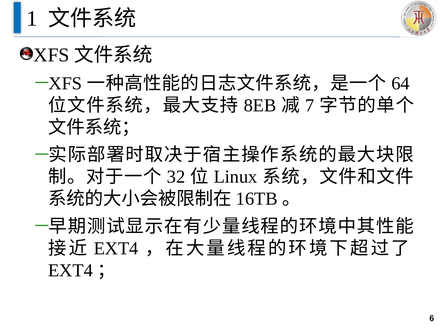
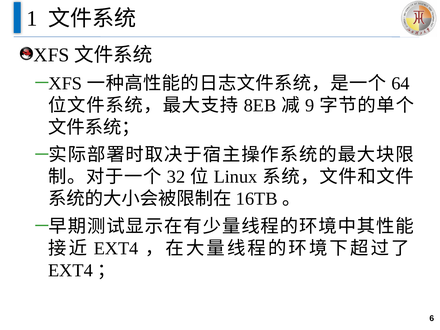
7: 7 -> 9
